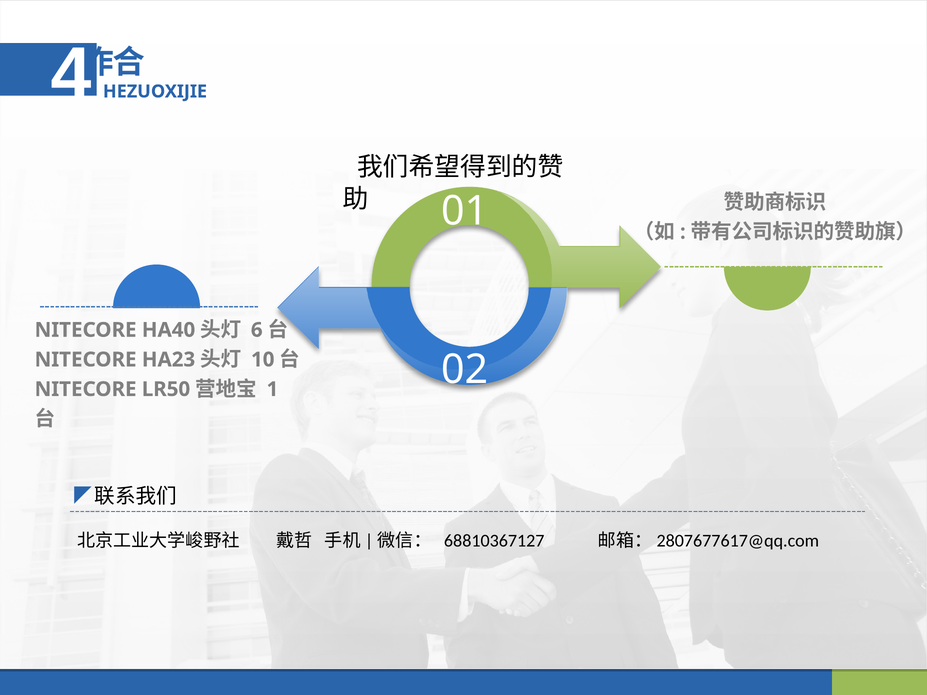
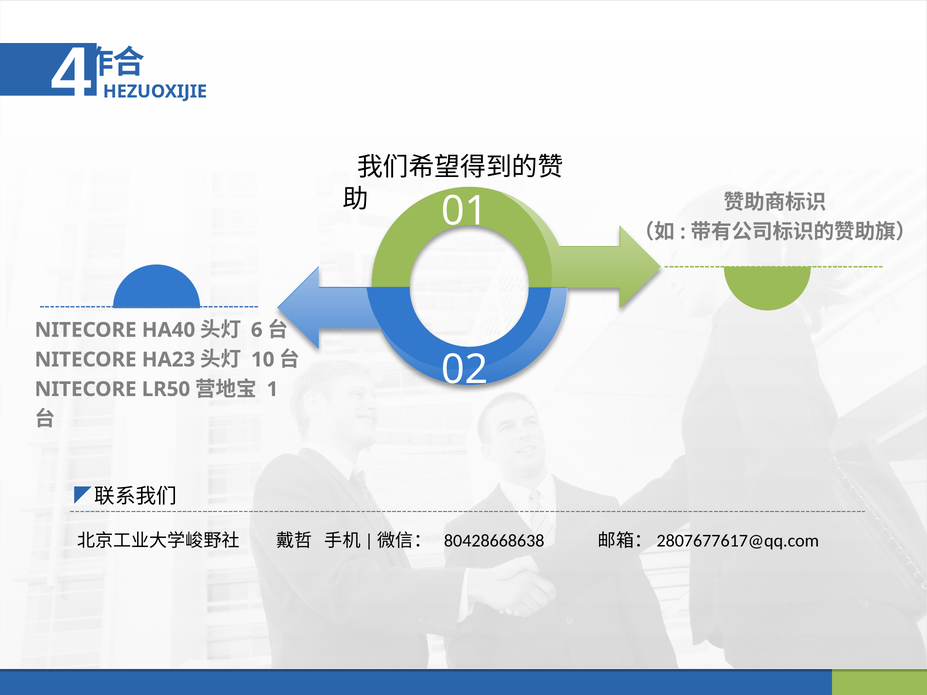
68810367127: 68810367127 -> 80428668638
